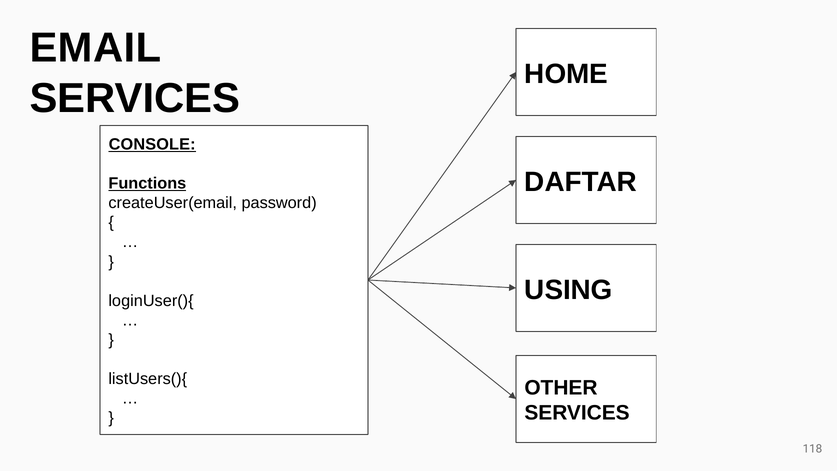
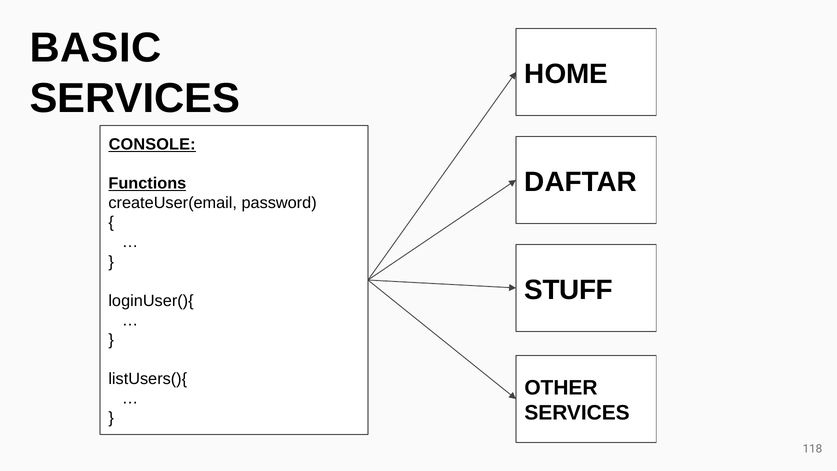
EMAIL: EMAIL -> BASIC
USING: USING -> STUFF
